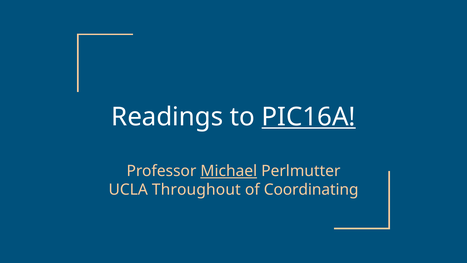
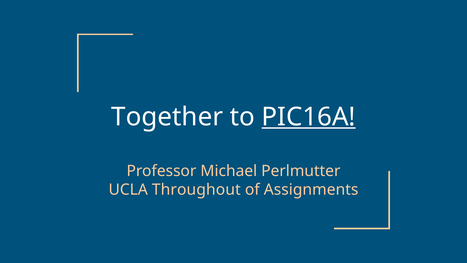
Readings: Readings -> Together
Michael underline: present -> none
Coordinating: Coordinating -> Assignments
